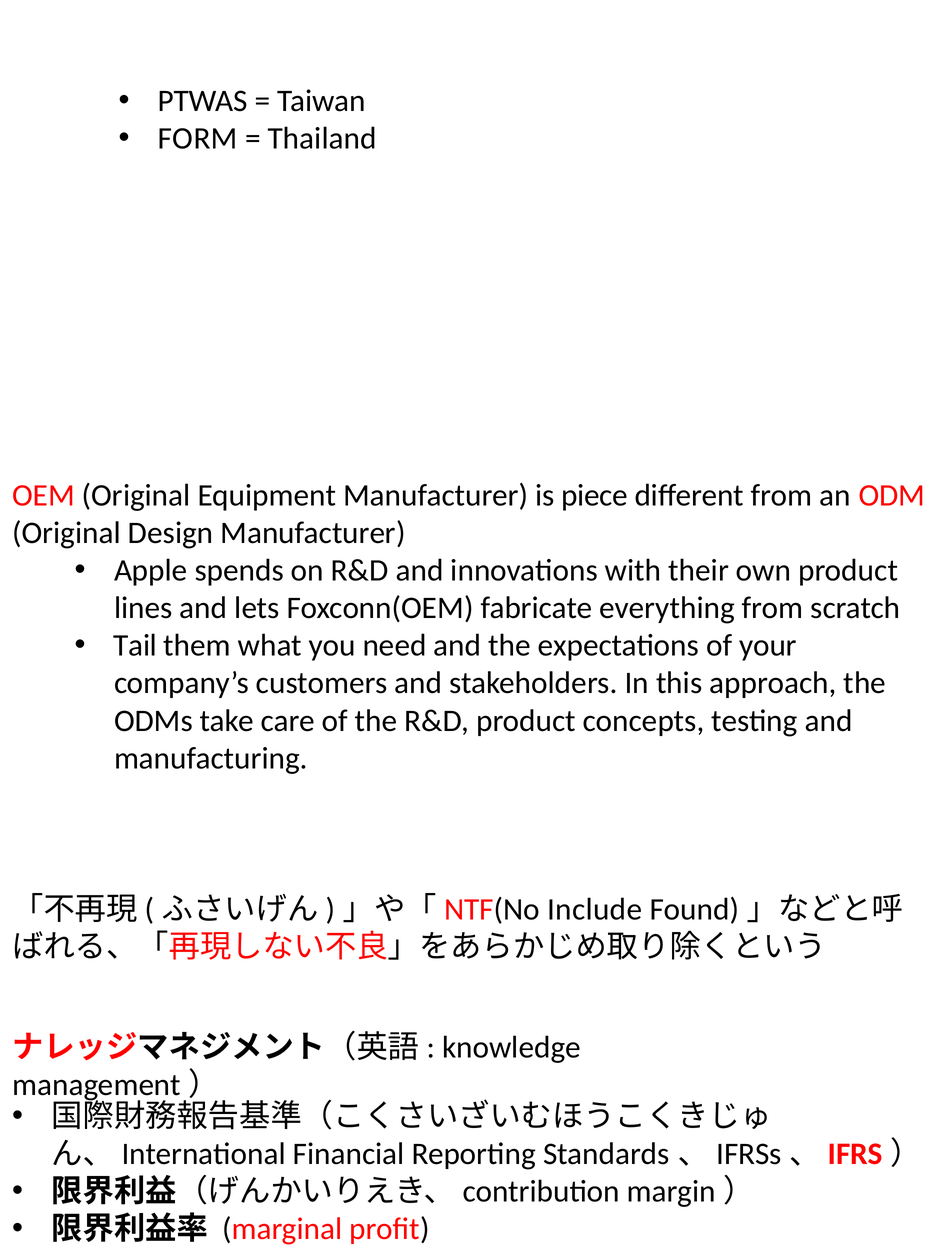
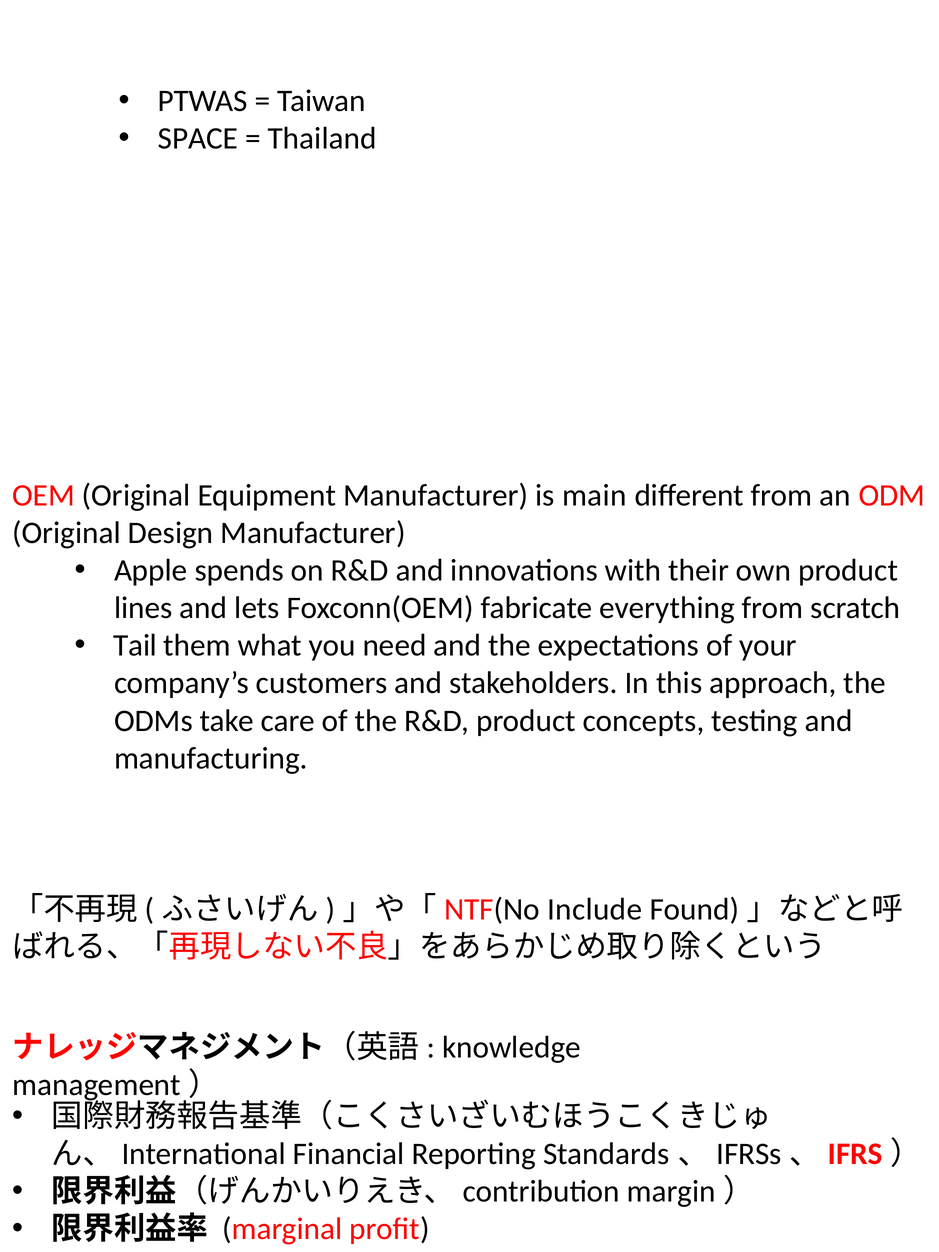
FORM: FORM -> SPACE
piece: piece -> main
